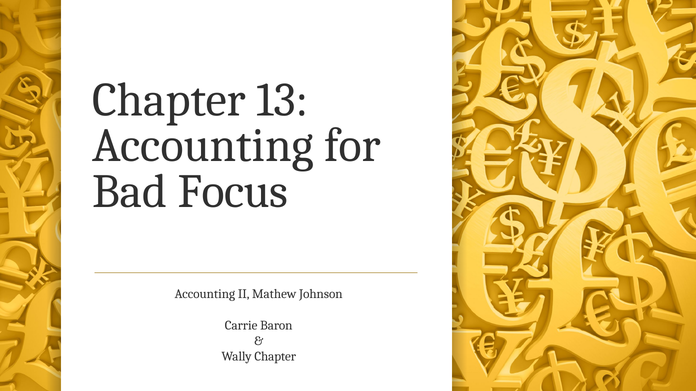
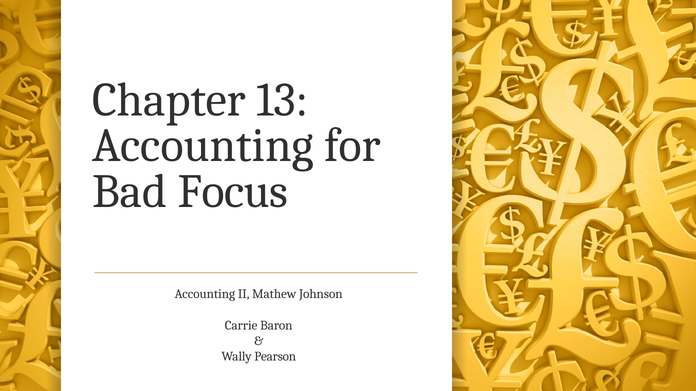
Wally Chapter: Chapter -> Pearson
